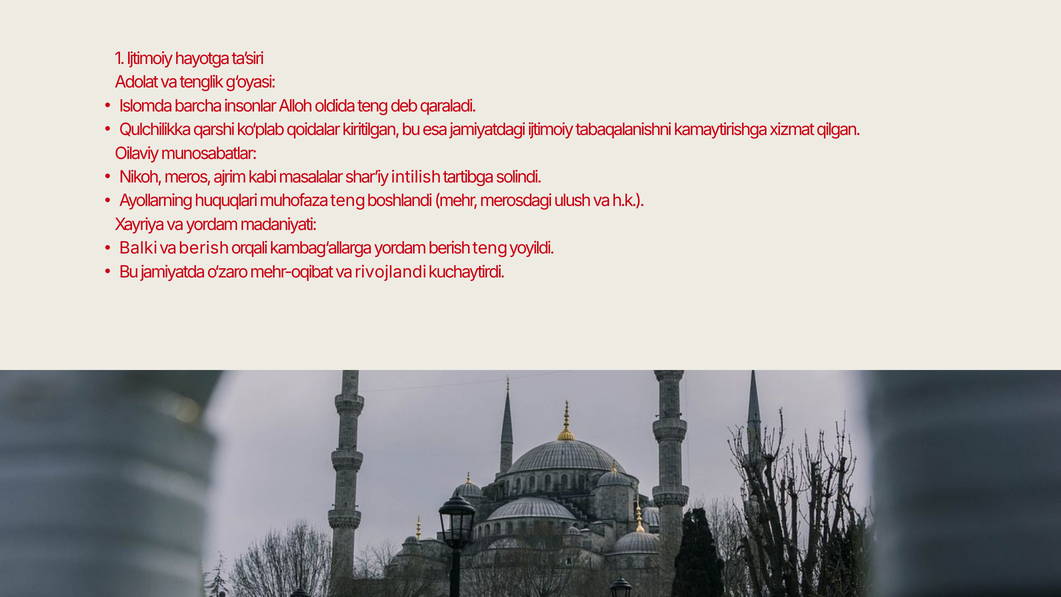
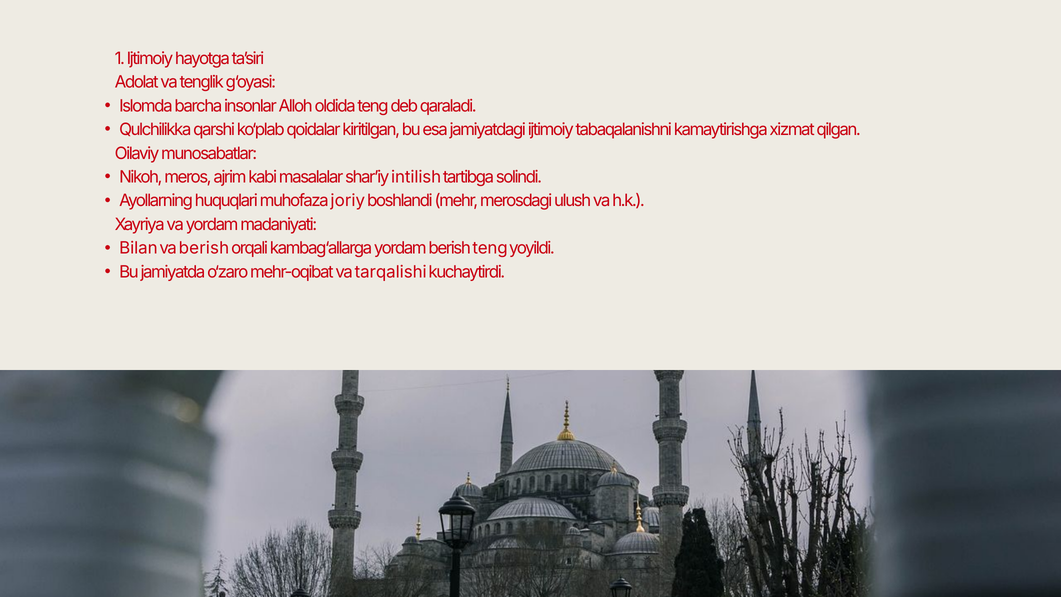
muhofaza teng: teng -> joriy
Balki: Balki -> Bilan
rivojlandi: rivojlandi -> tarqalishi
